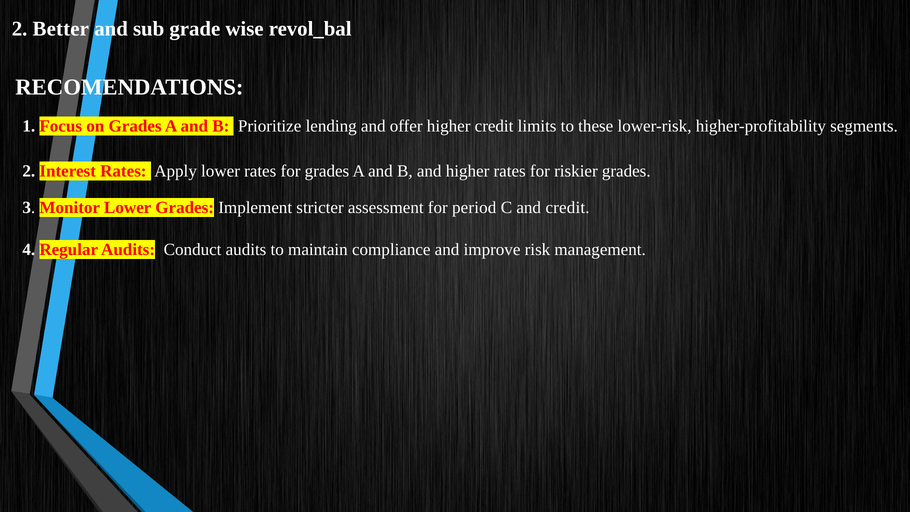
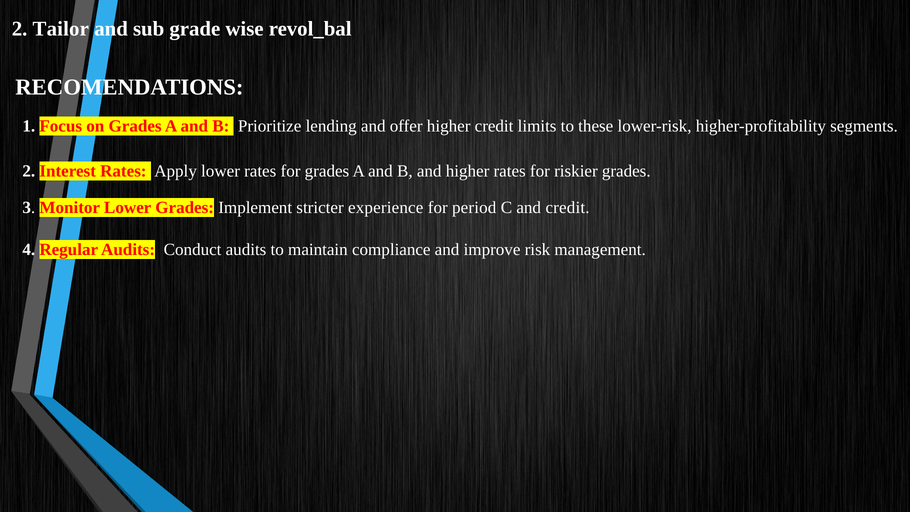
Better: Better -> Tailor
assessment: assessment -> experience
